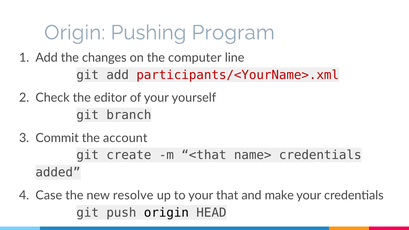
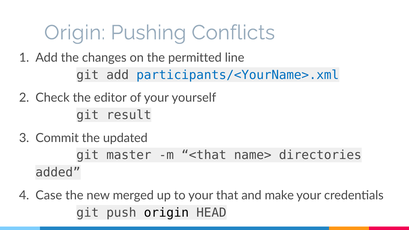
Program: Program -> Conflicts
computer: computer -> permitted
participants/<YourName>.xml colour: red -> blue
branch: branch -> result
account: account -> updated
create: create -> master
name> credentials: credentials -> directories
resolve: resolve -> merged
